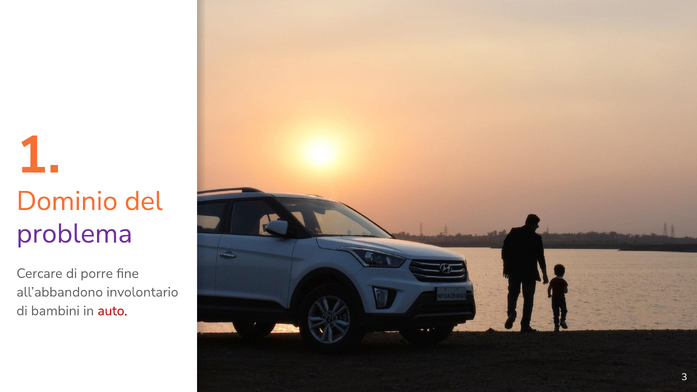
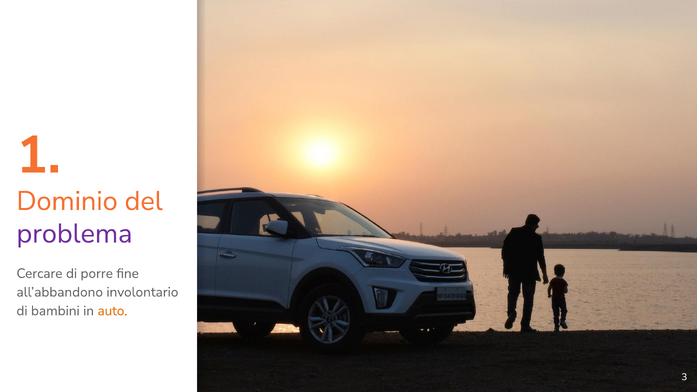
auto colour: red -> orange
